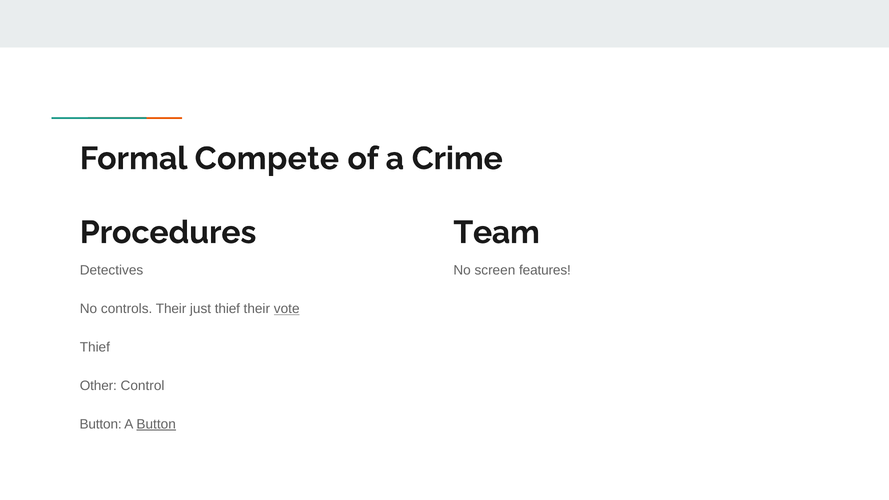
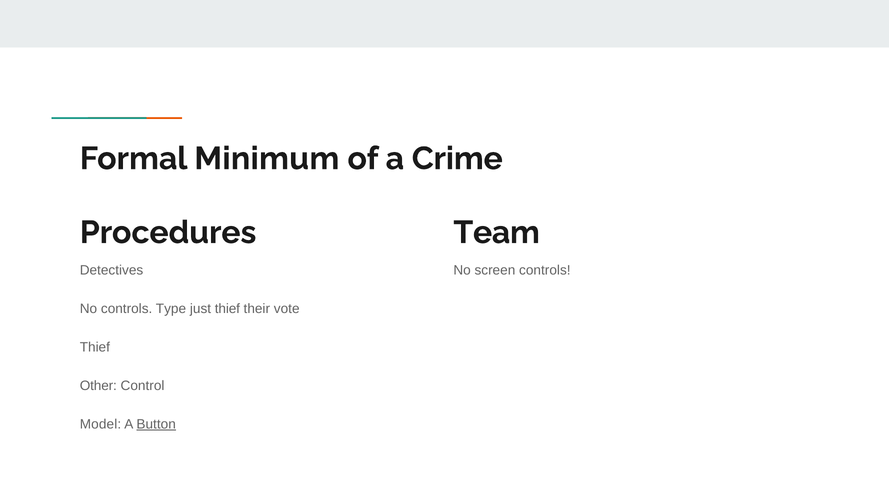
Compete: Compete -> Minimum
screen features: features -> controls
controls Their: Their -> Type
vote underline: present -> none
Button at (101, 424): Button -> Model
